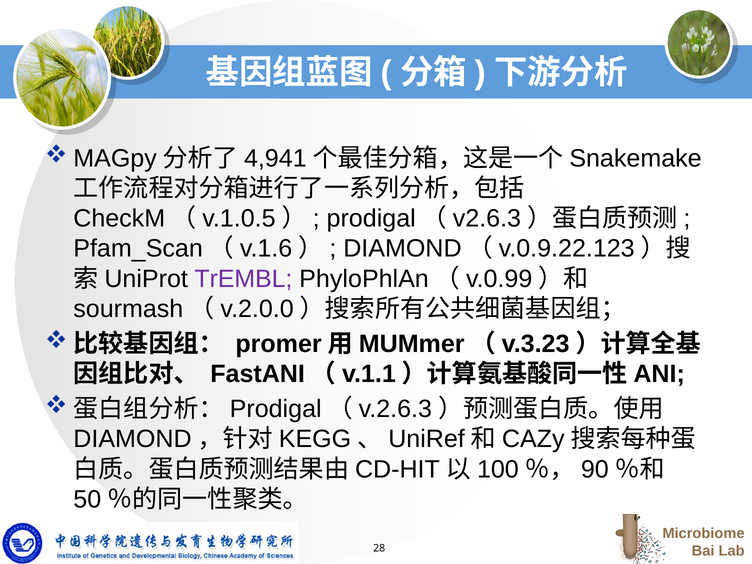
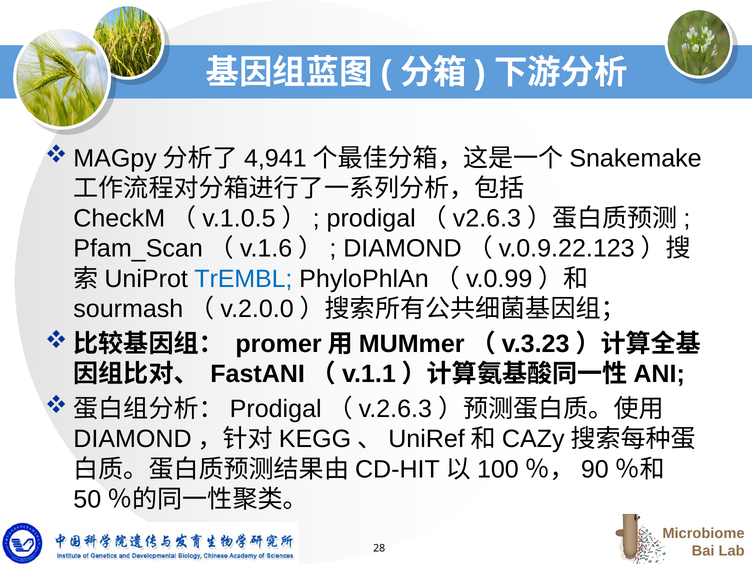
TrEMBL colour: purple -> blue
